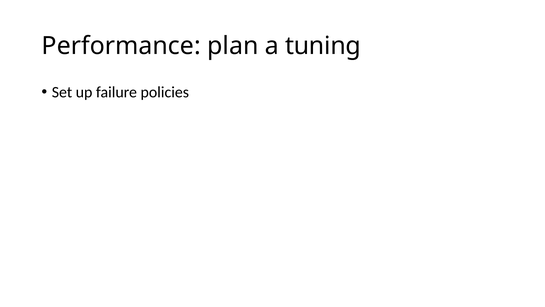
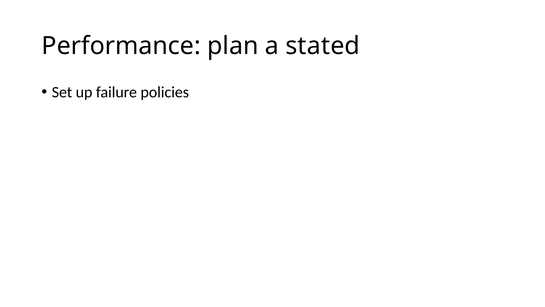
tuning: tuning -> stated
